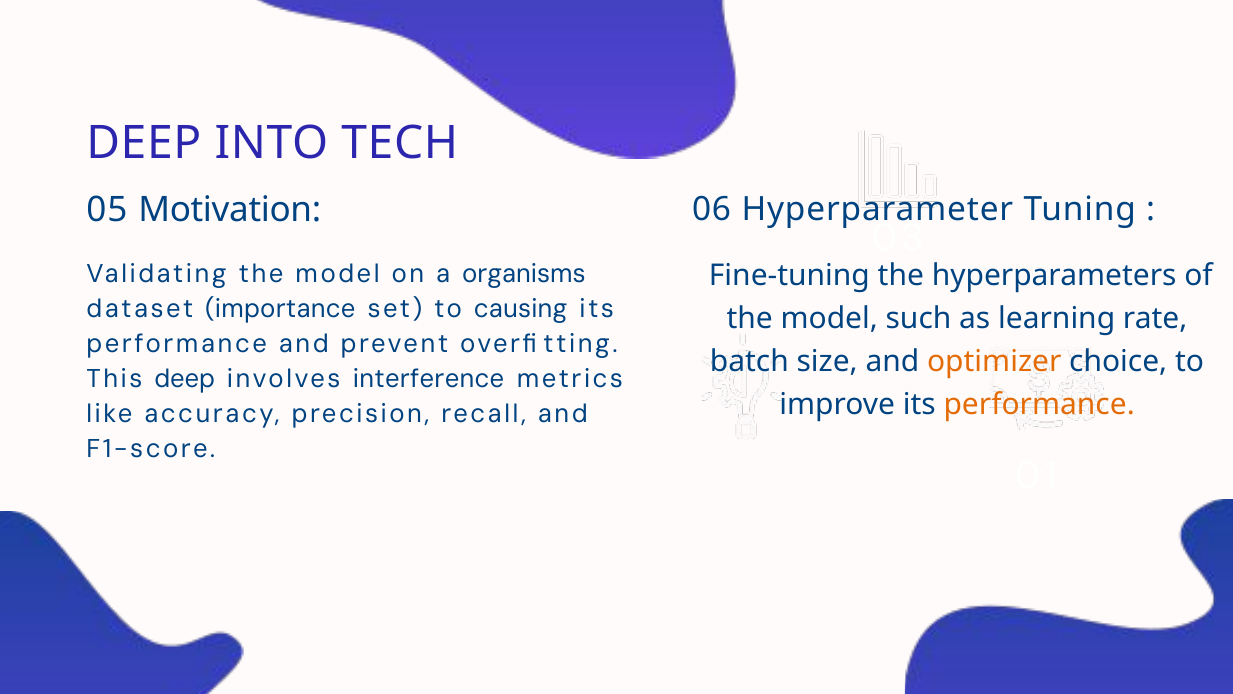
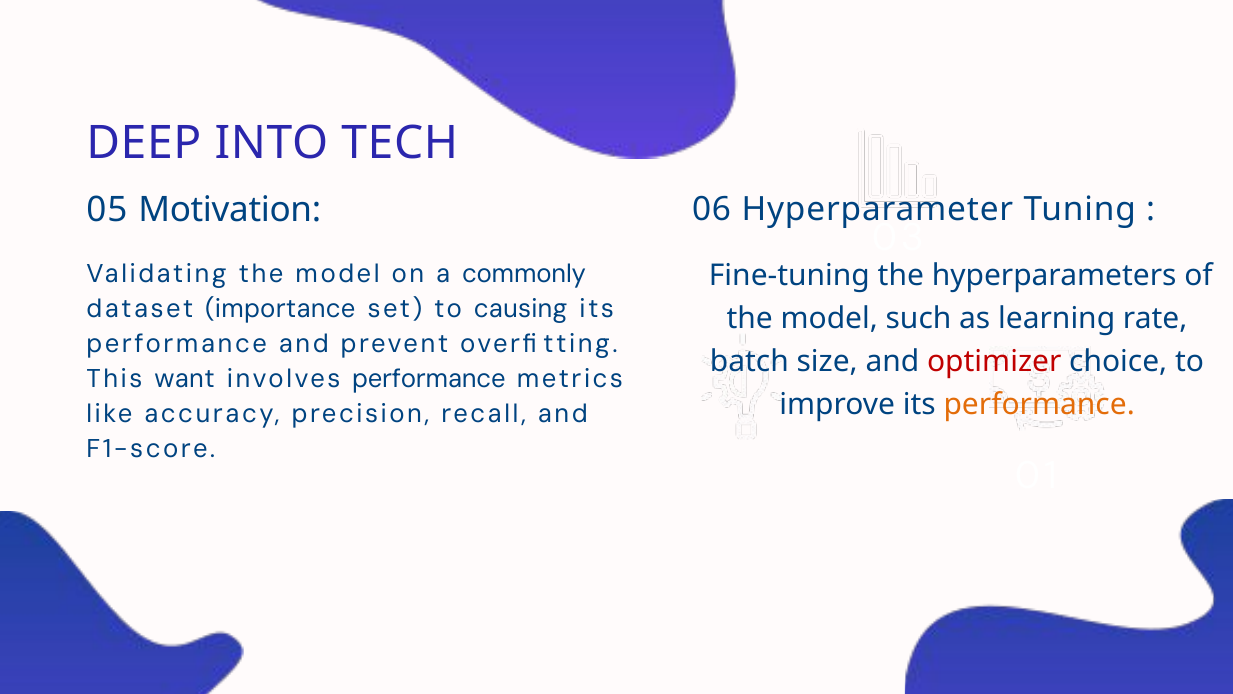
organisms: organisms -> commonly
optimizer colour: orange -> red
This deep: deep -> want
involves interference: interference -> performance
